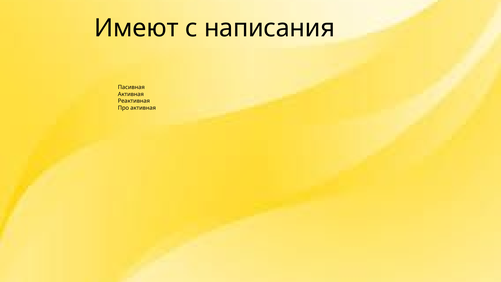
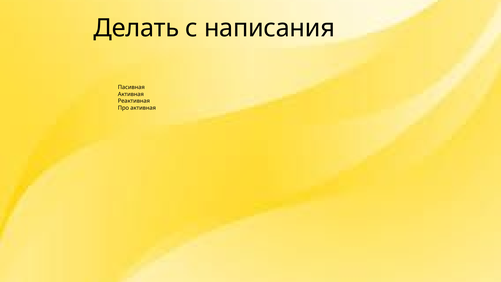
Имеют: Имеют -> Делать
